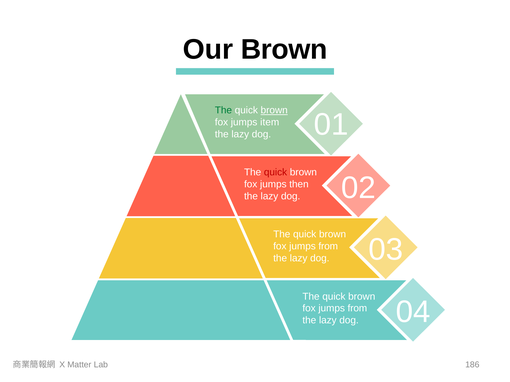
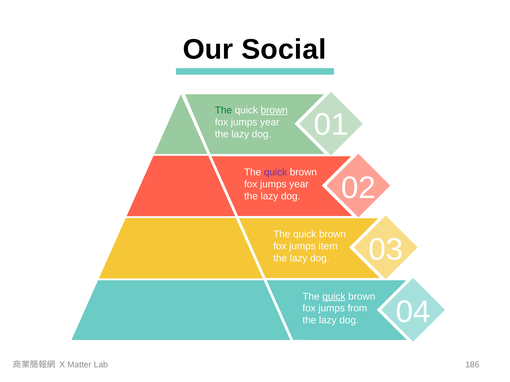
Our Brown: Brown -> Social
item at (270, 122): item -> year
quick at (276, 173) colour: red -> purple
then at (299, 185): then -> year
from at (328, 247): from -> item
quick at (334, 297) underline: none -> present
